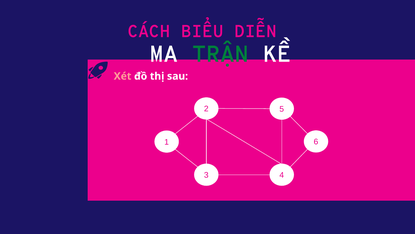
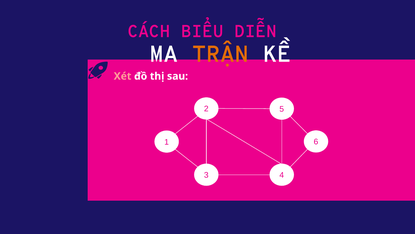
TRẬN colour: green -> orange
